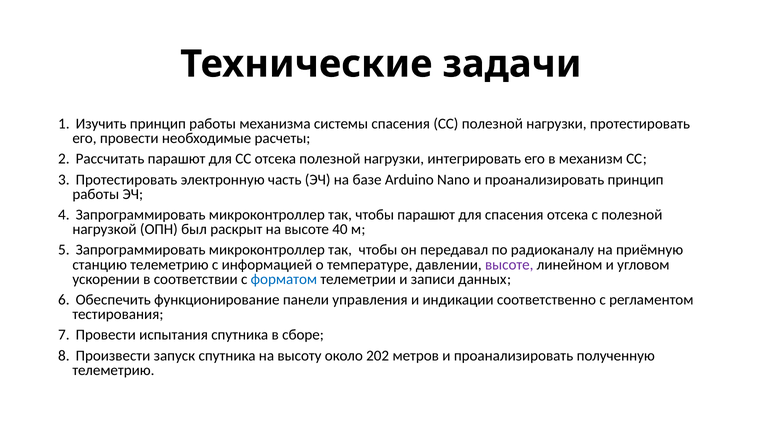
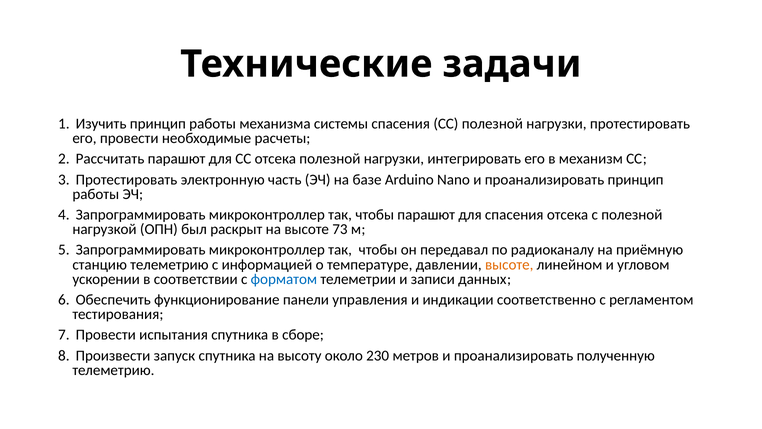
40: 40 -> 73
высоте at (509, 264) colour: purple -> orange
202: 202 -> 230
